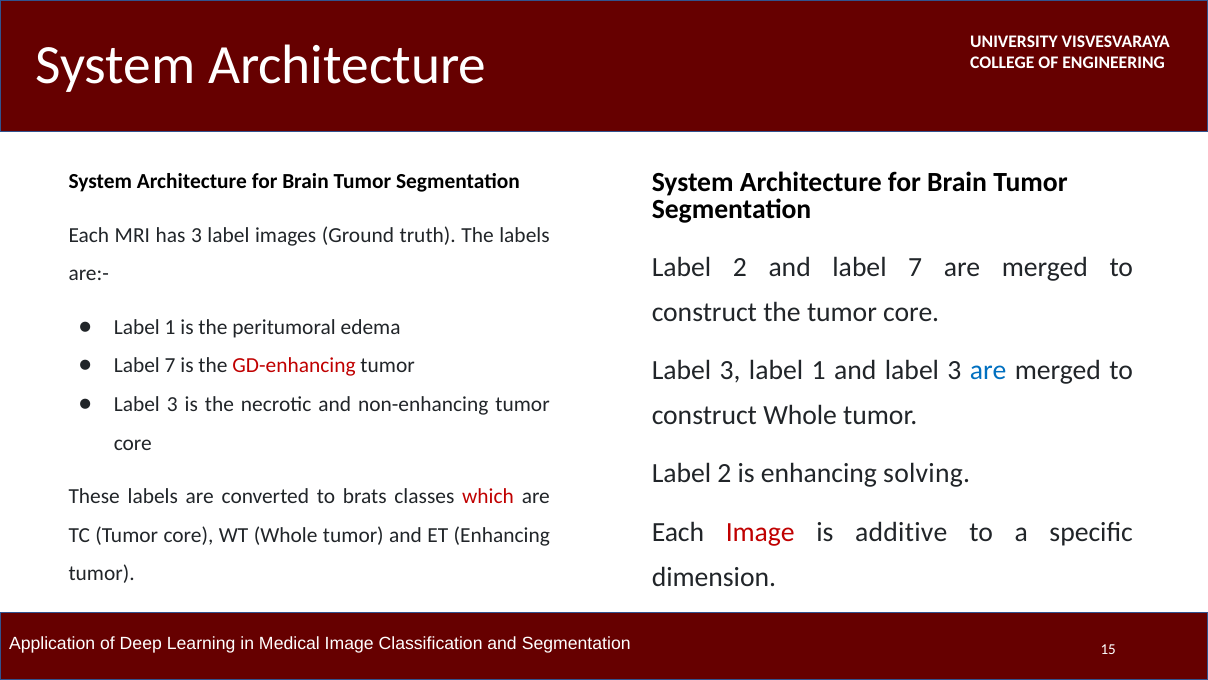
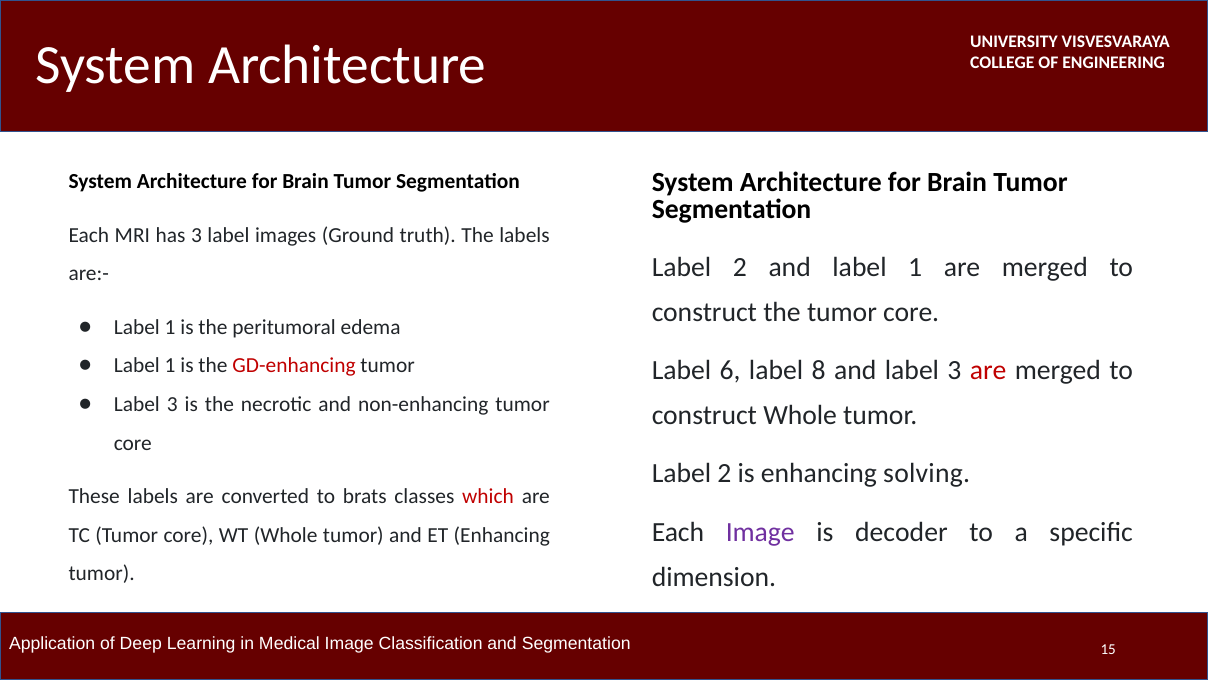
and label 7: 7 -> 1
7 at (170, 366): 7 -> 1
3 at (730, 370): 3 -> 6
1 at (819, 370): 1 -> 8
are at (988, 370) colour: blue -> red
Image at (760, 532) colour: red -> purple
additive: additive -> decoder
